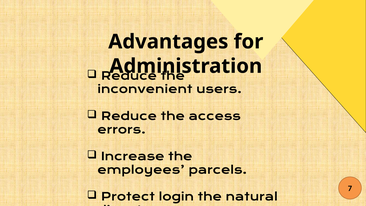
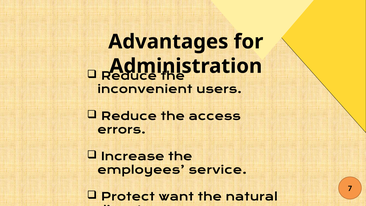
parcels: parcels -> service
login: login -> want
